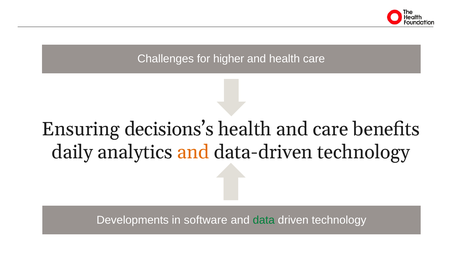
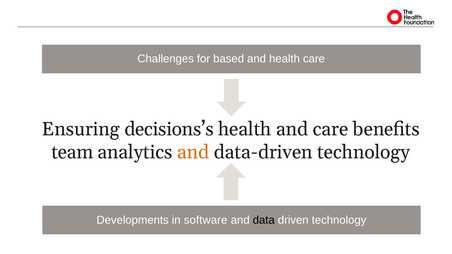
higher: higher -> based
daily: daily -> team
data colour: green -> black
